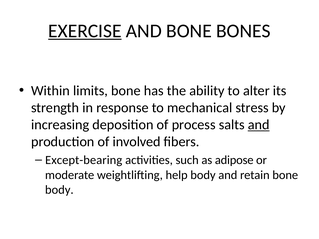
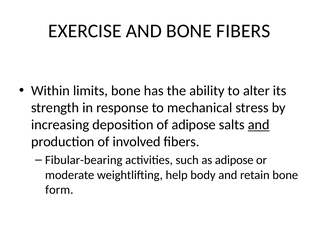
EXERCISE underline: present -> none
BONE BONES: BONES -> FIBERS
of process: process -> adipose
Except-bearing: Except-bearing -> Fibular-bearing
body at (59, 190): body -> form
